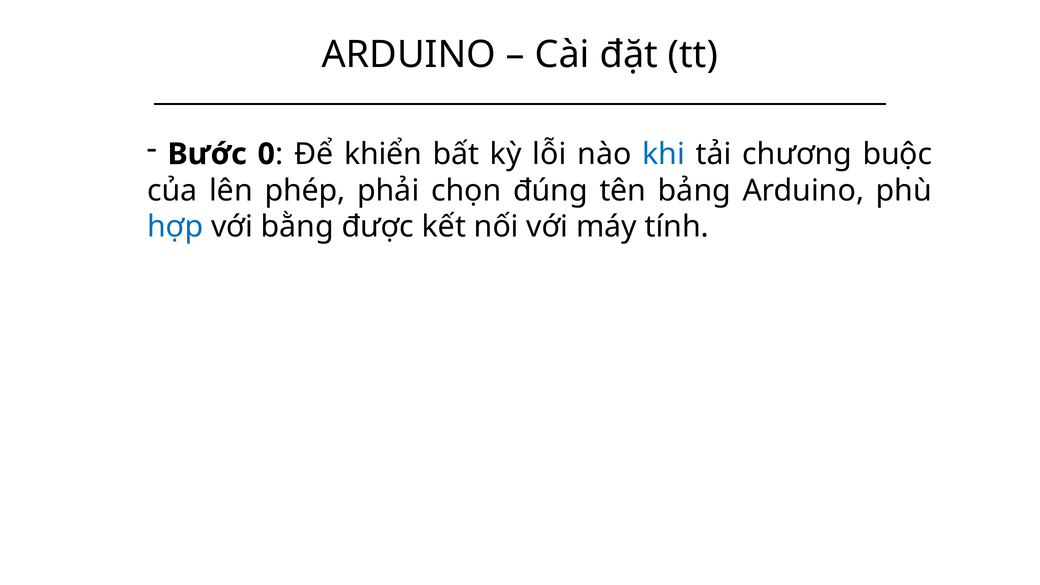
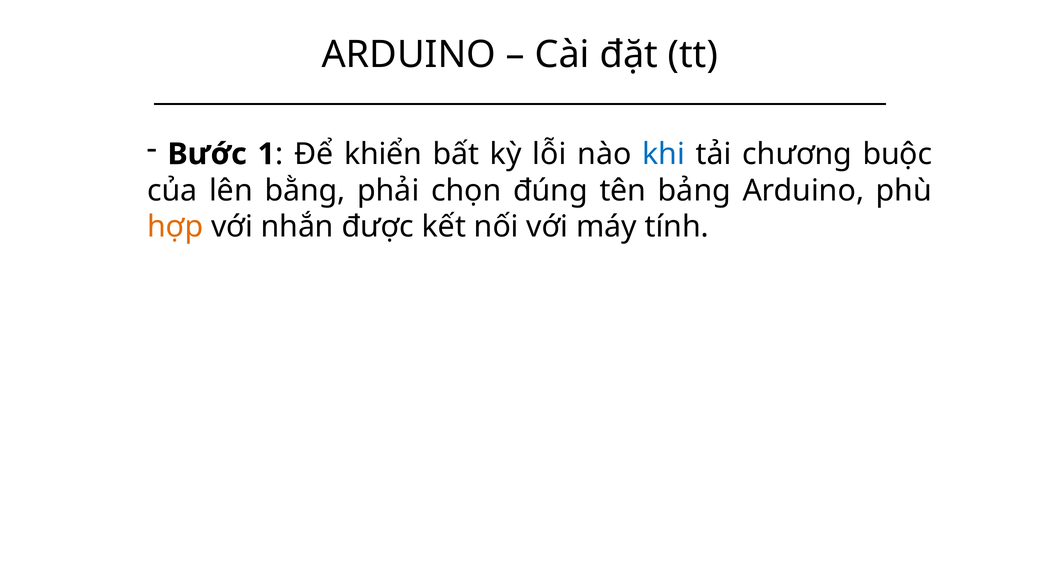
0: 0 -> 1
phép: phép -> bằng
hợp colour: blue -> orange
bằng: bằng -> nhắn
